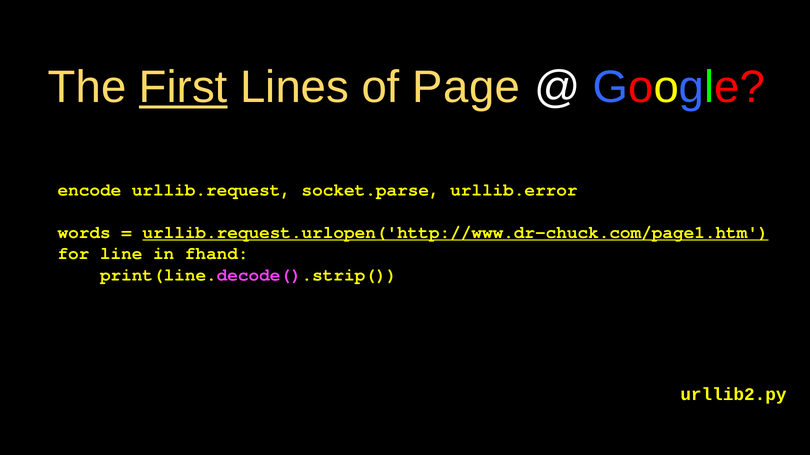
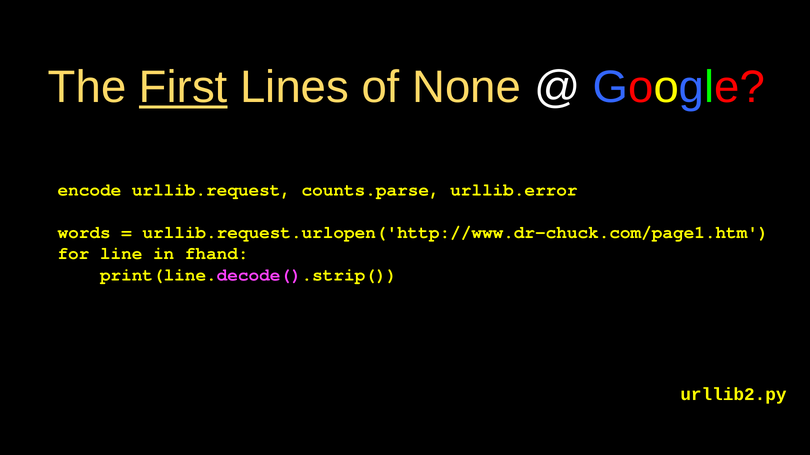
Page: Page -> None
socket.parse: socket.parse -> counts.parse
urllib.request.urlopen('http://www.dr-chuck.com/page1.htm underline: present -> none
